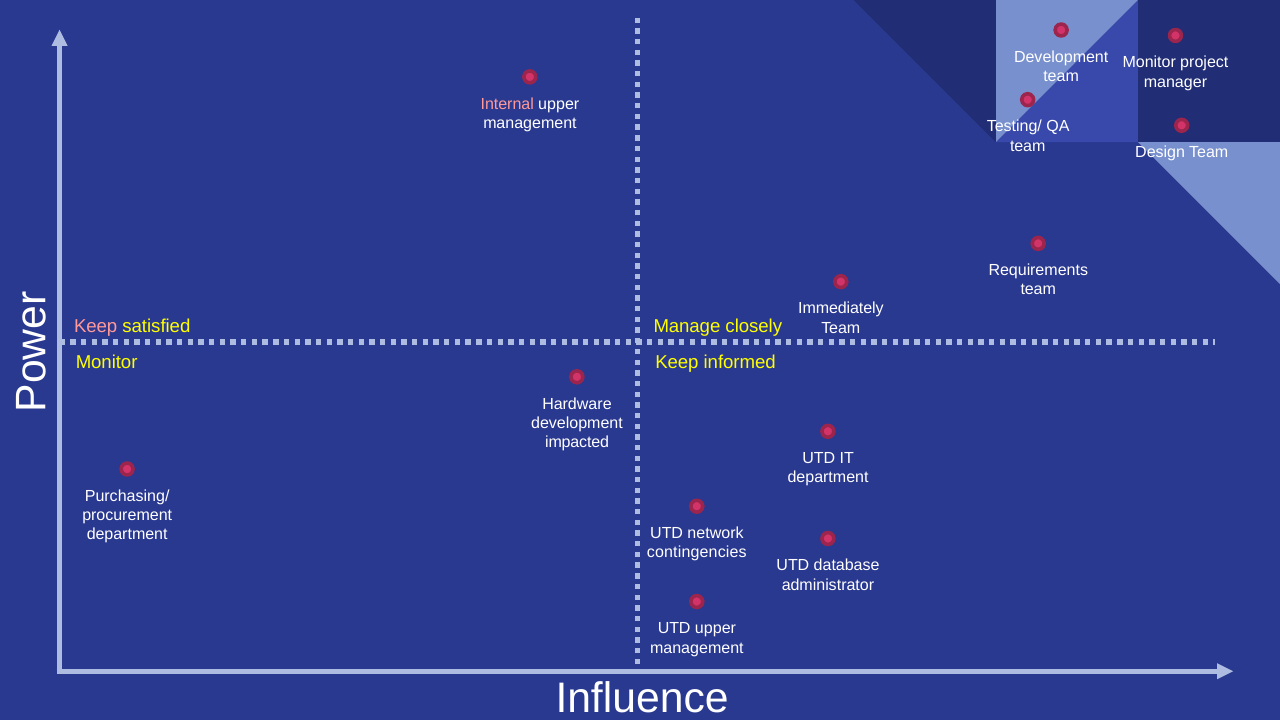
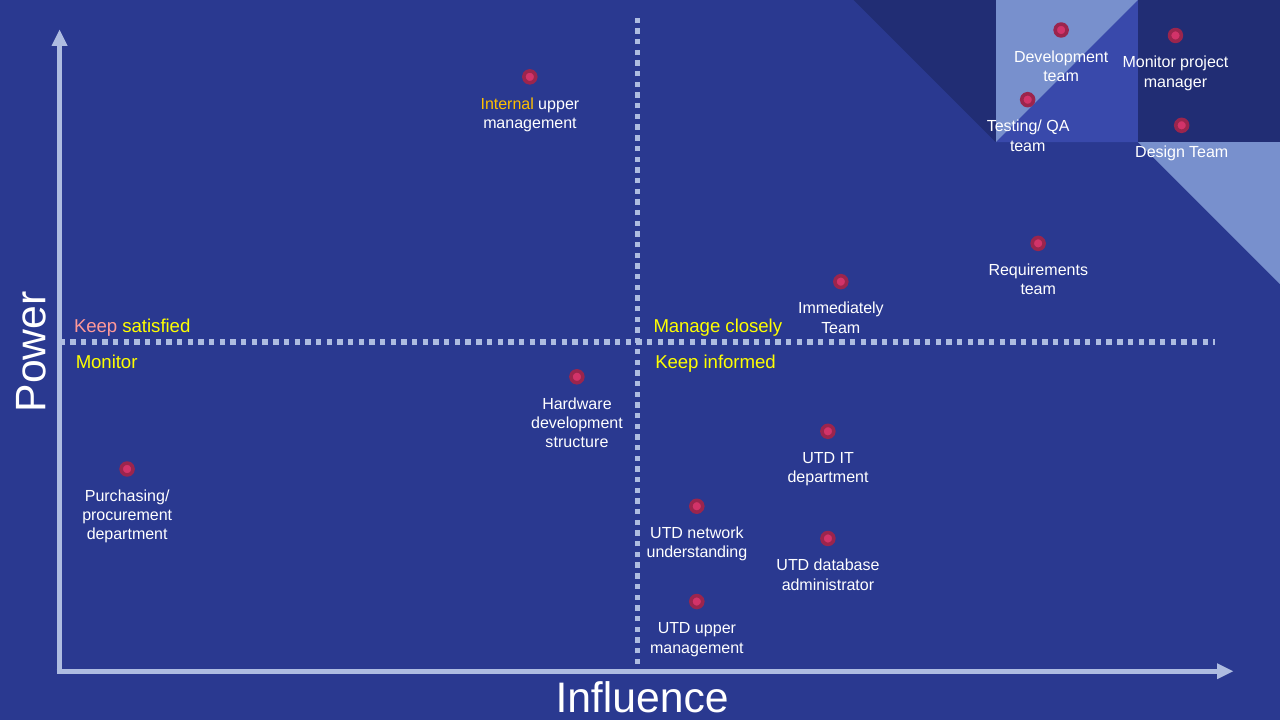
Internal colour: pink -> yellow
impacted: impacted -> structure
contingencies: contingencies -> understanding
